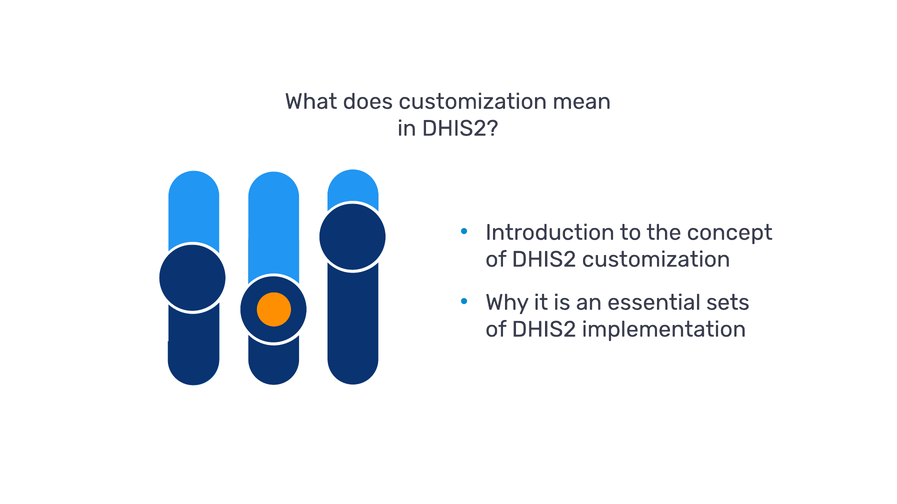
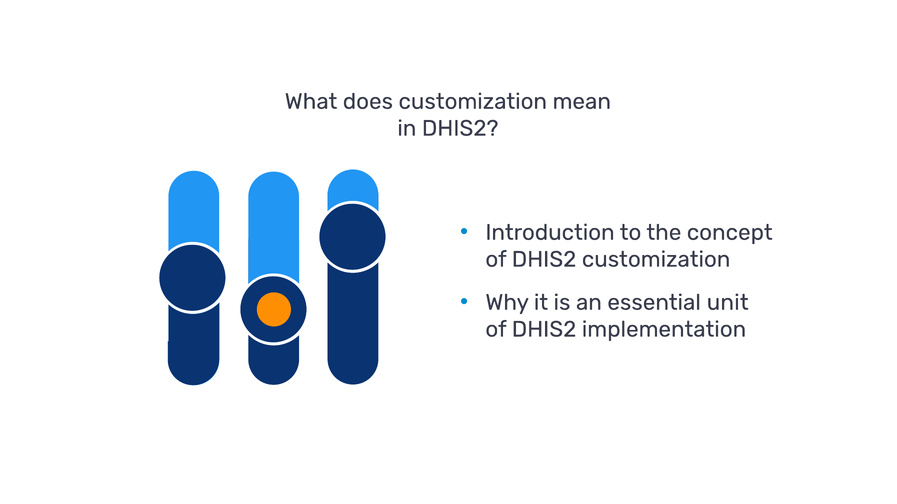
sets: sets -> unit
